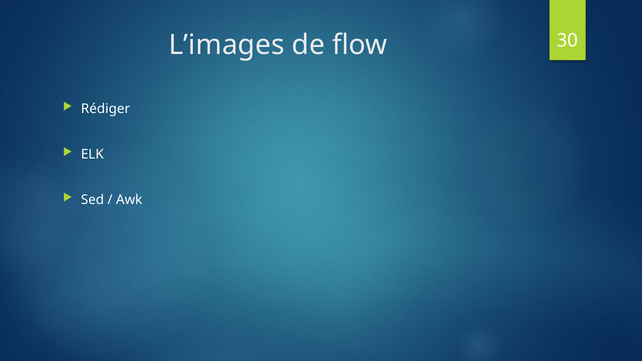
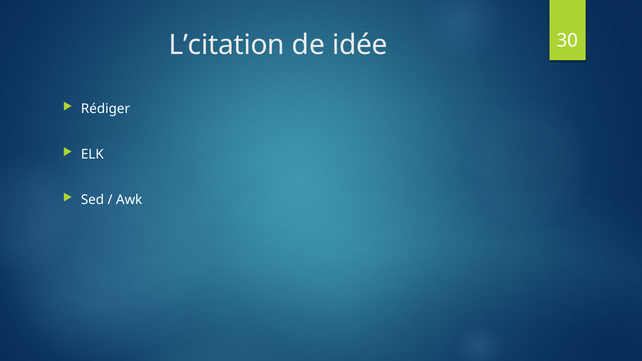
L’images: L’images -> L’citation
flow: flow -> idée
